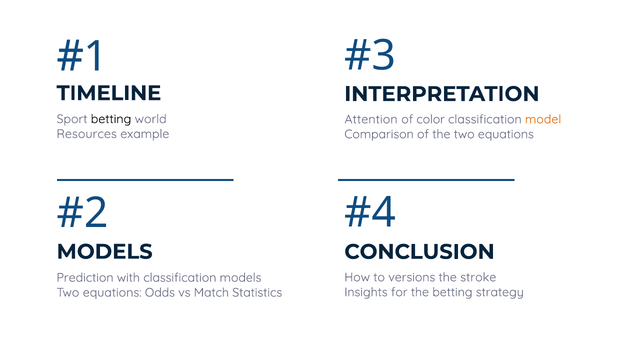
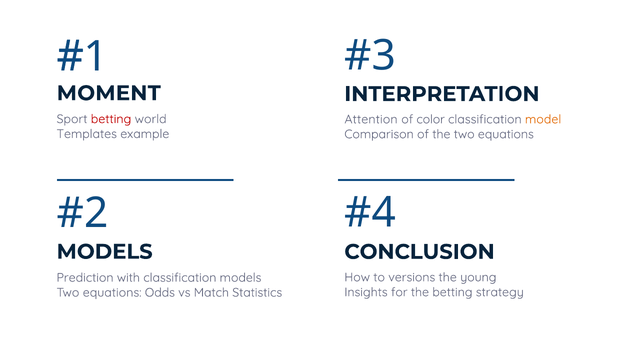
TIMELINE: TIMELINE -> MOMENT
betting at (111, 119) colour: black -> red
Resources: Resources -> Templates
stroke: stroke -> young
